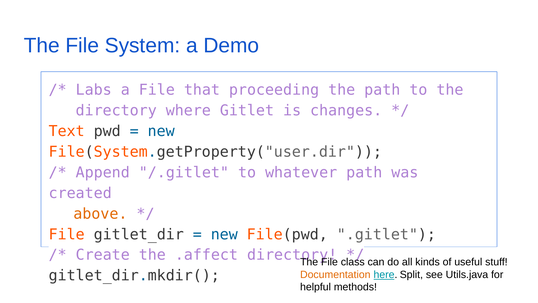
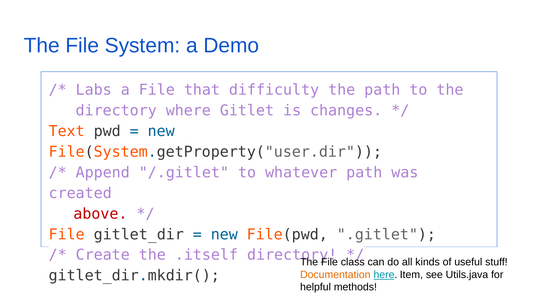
proceeding: proceeding -> difficulty
above colour: orange -> red
.affect: .affect -> .itself
Split: Split -> Item
